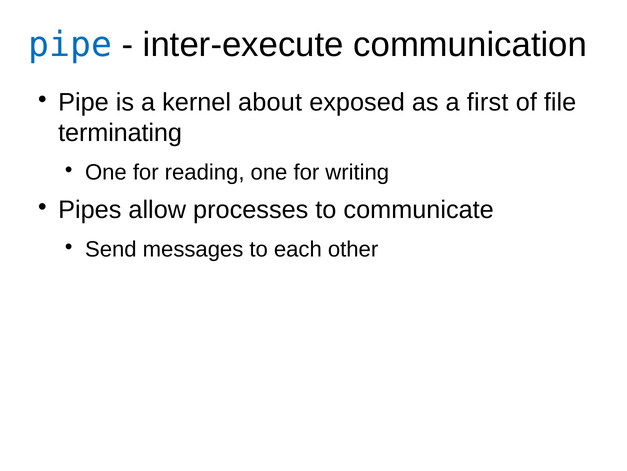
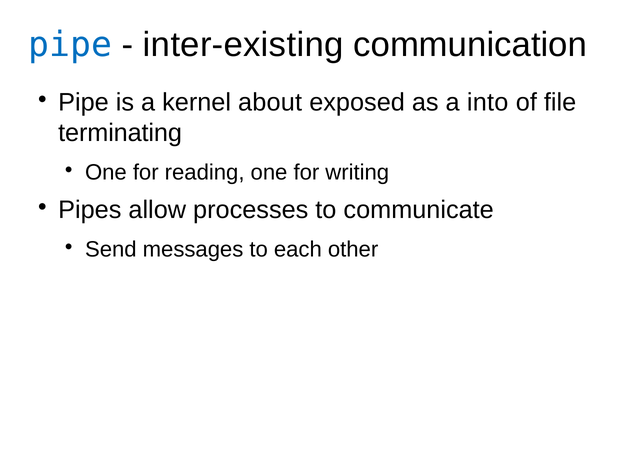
inter-execute: inter-execute -> inter-existing
first: first -> into
